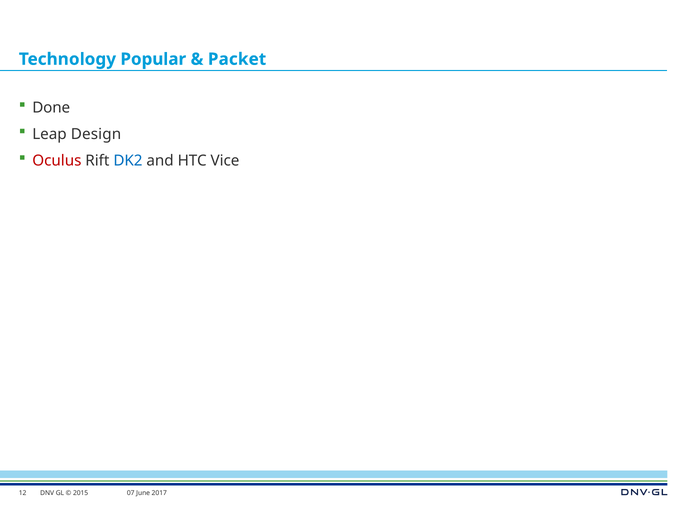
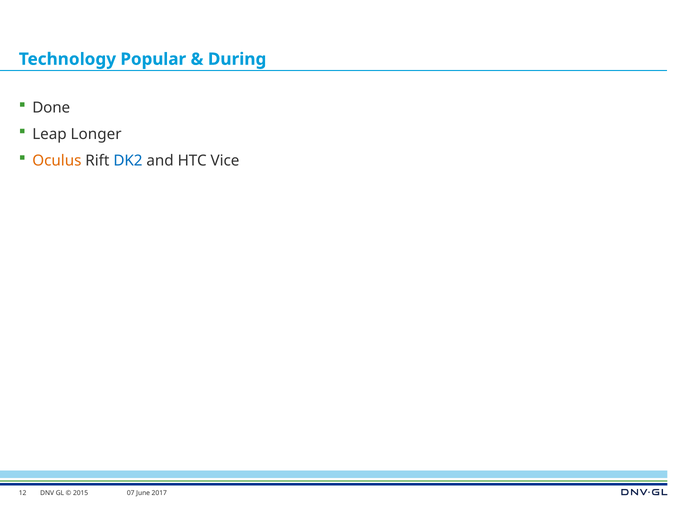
Packet: Packet -> During
Design: Design -> Longer
Oculus colour: red -> orange
